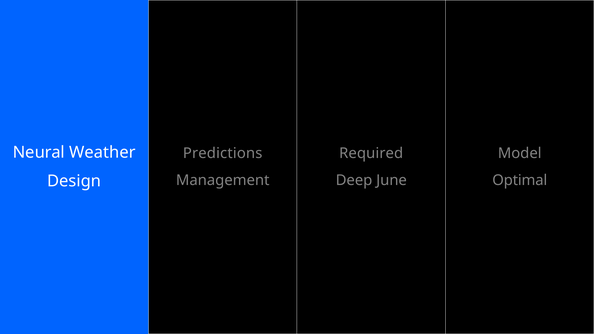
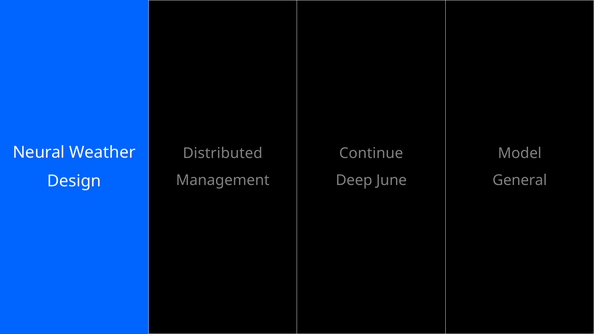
Predictions: Predictions -> Distributed
Required: Required -> Continue
Optimal: Optimal -> General
